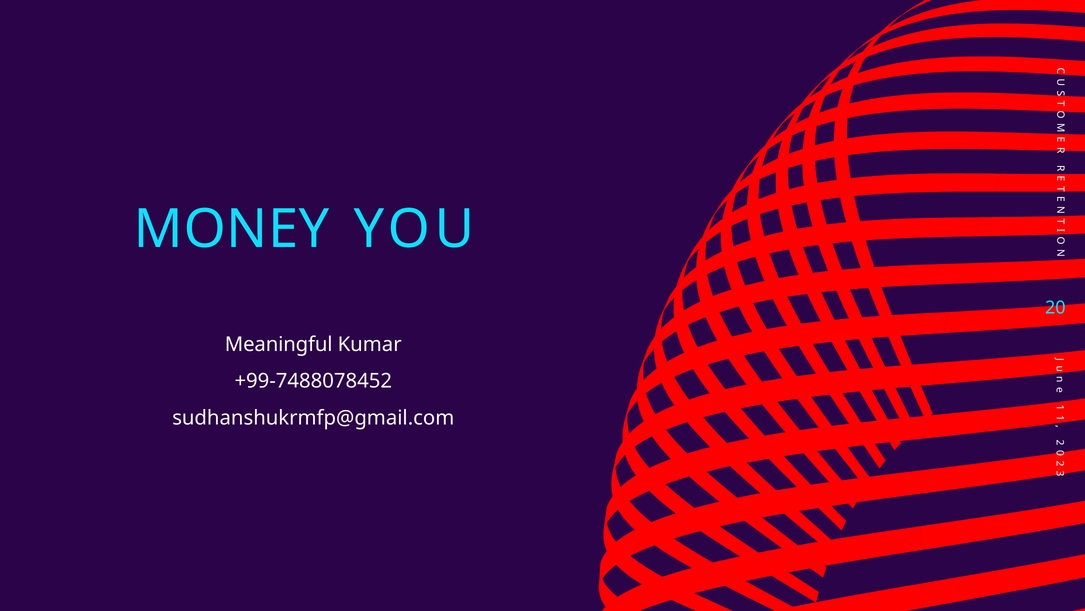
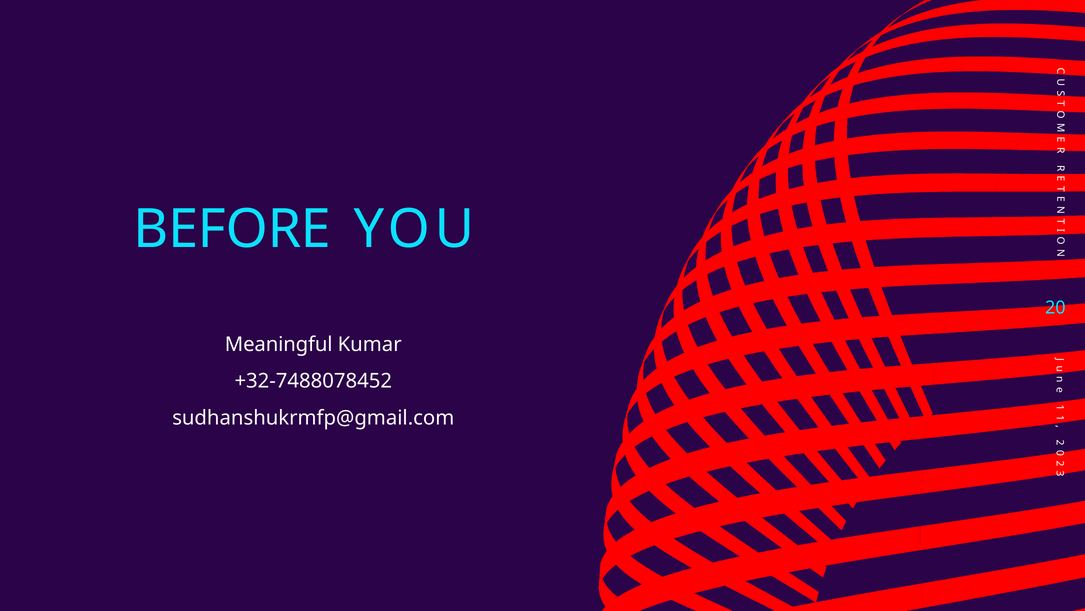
MONEY: MONEY -> BEFORE
+99-7488078452: +99-7488078452 -> +32-7488078452
